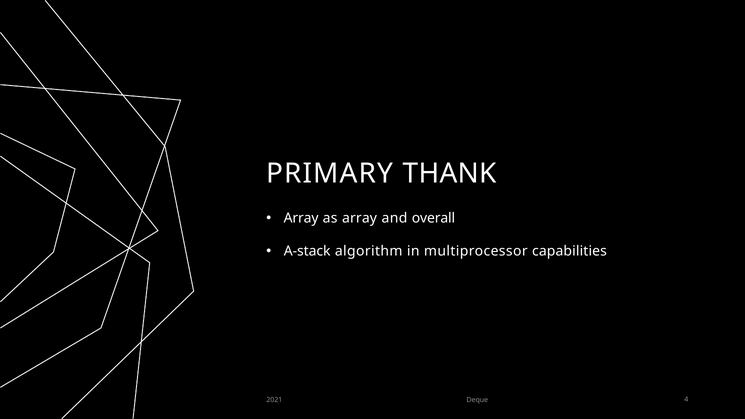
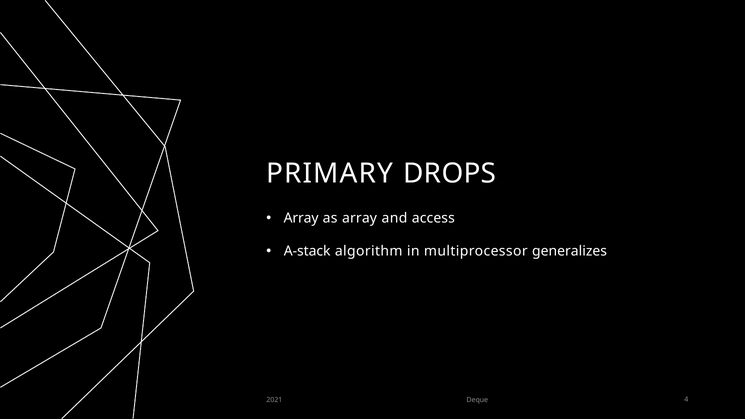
THANK: THANK -> DROPS
overall: overall -> access
capabilities: capabilities -> generalizes
